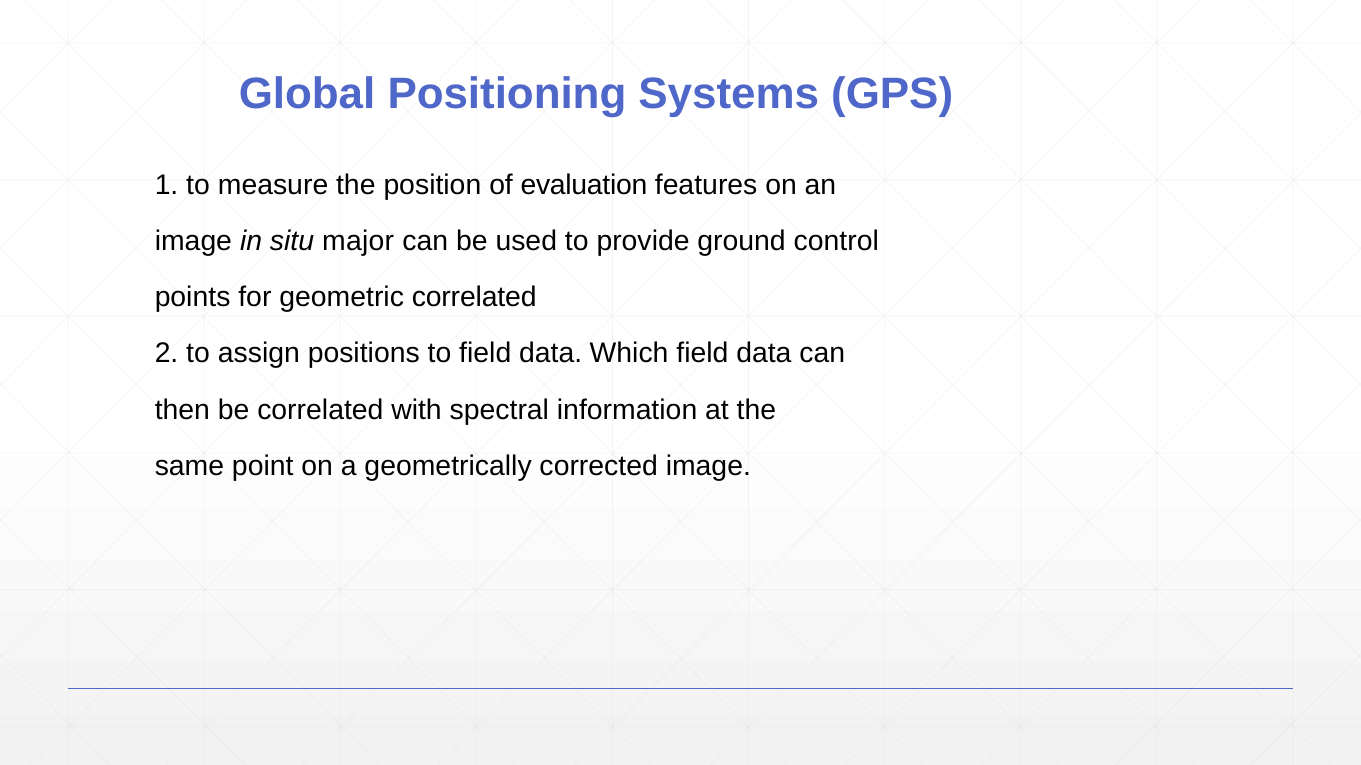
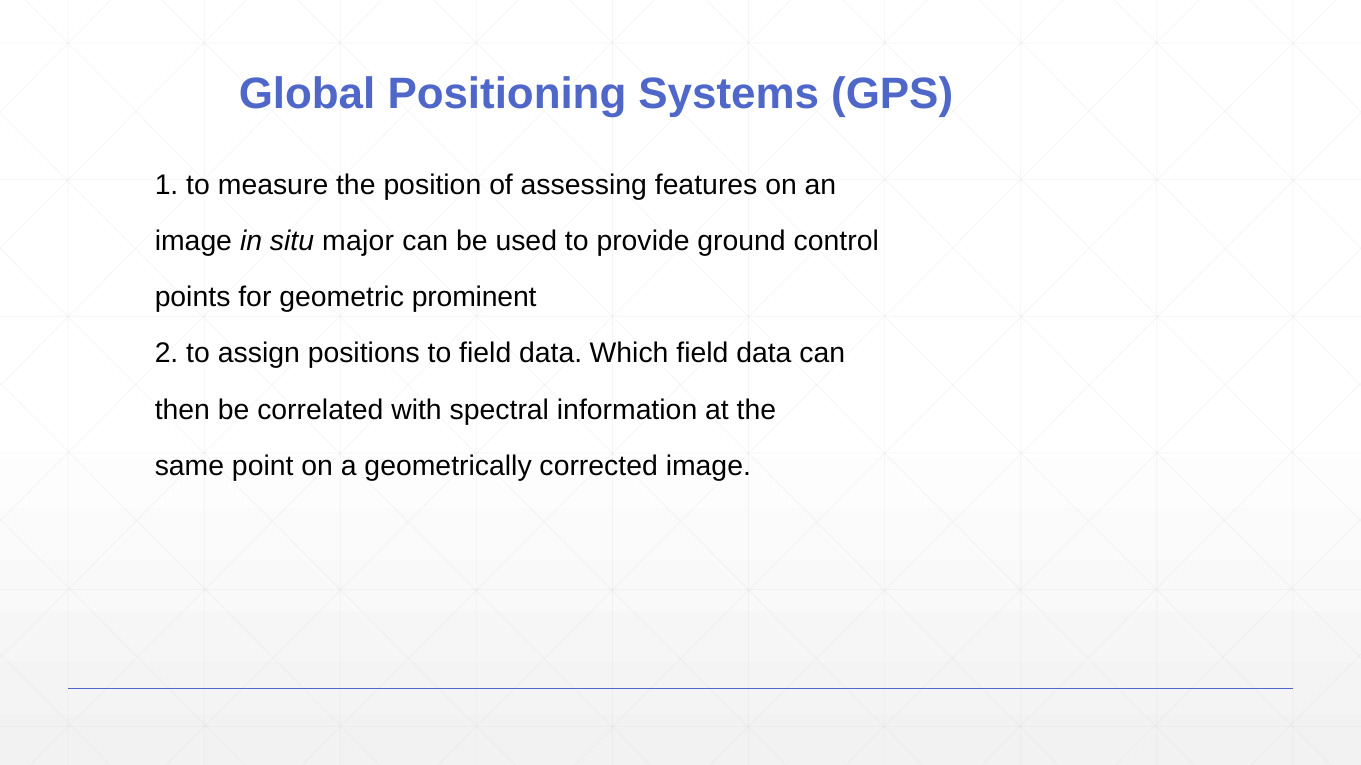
evaluation: evaluation -> assessing
geometric correlated: correlated -> prominent
